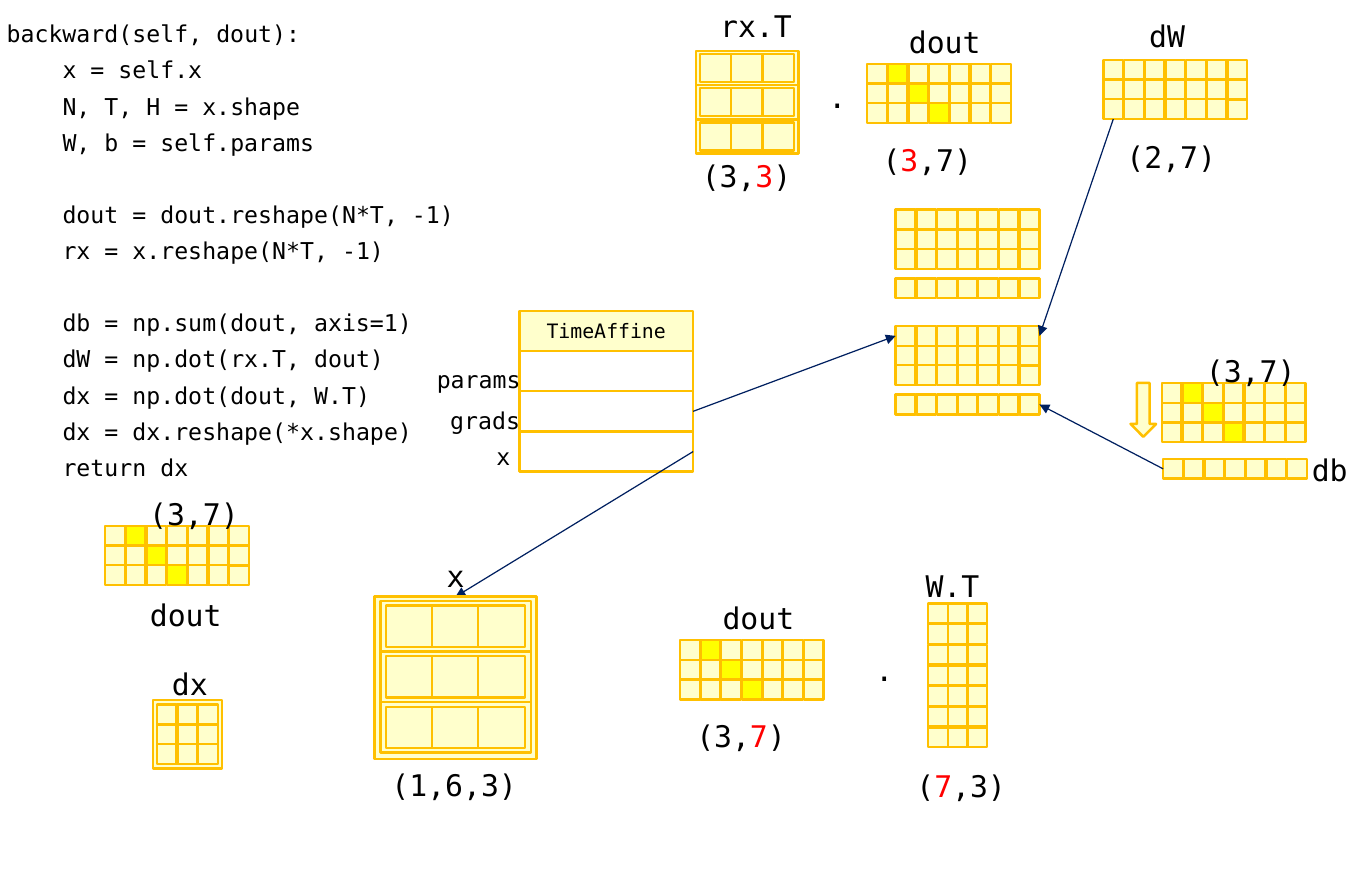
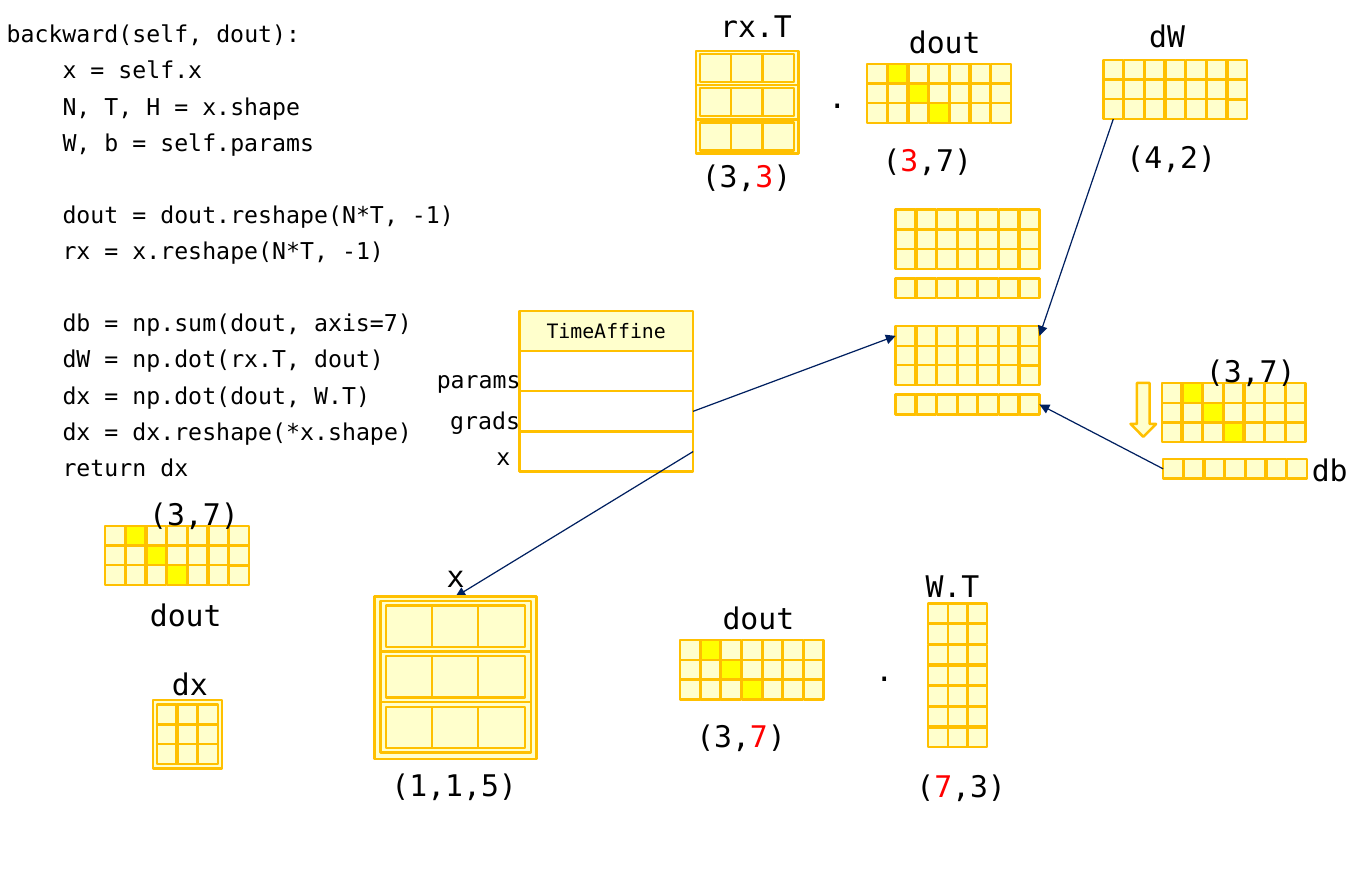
2,7: 2,7 -> 4,2
axis=1: axis=1 -> axis=7
1,6,3: 1,6,3 -> 1,1,5
